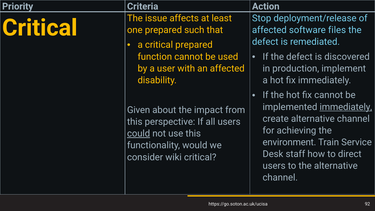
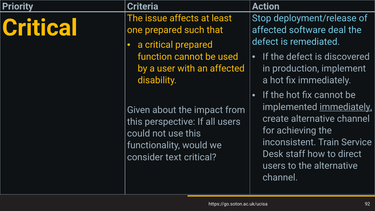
files: files -> deal
could underline: present -> none
environment: environment -> inconsistent
wiki: wiki -> text
